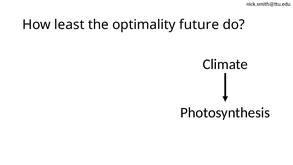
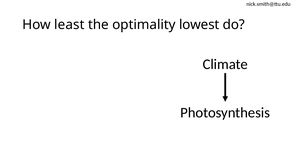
future: future -> lowest
